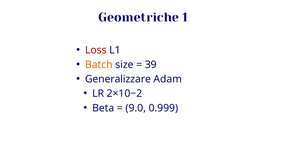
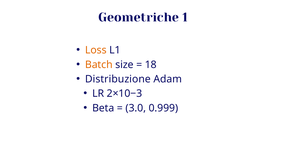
Loss colour: red -> orange
39: 39 -> 18
Generalizzare: Generalizzare -> Distribuzione
2×10−2: 2×10−2 -> 2×10−3
9.0: 9.0 -> 3.0
